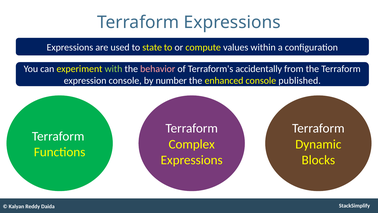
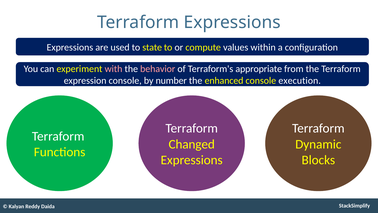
with colour: light green -> pink
accidentally: accidentally -> appropriate
published: published -> execution
Complex: Complex -> Changed
